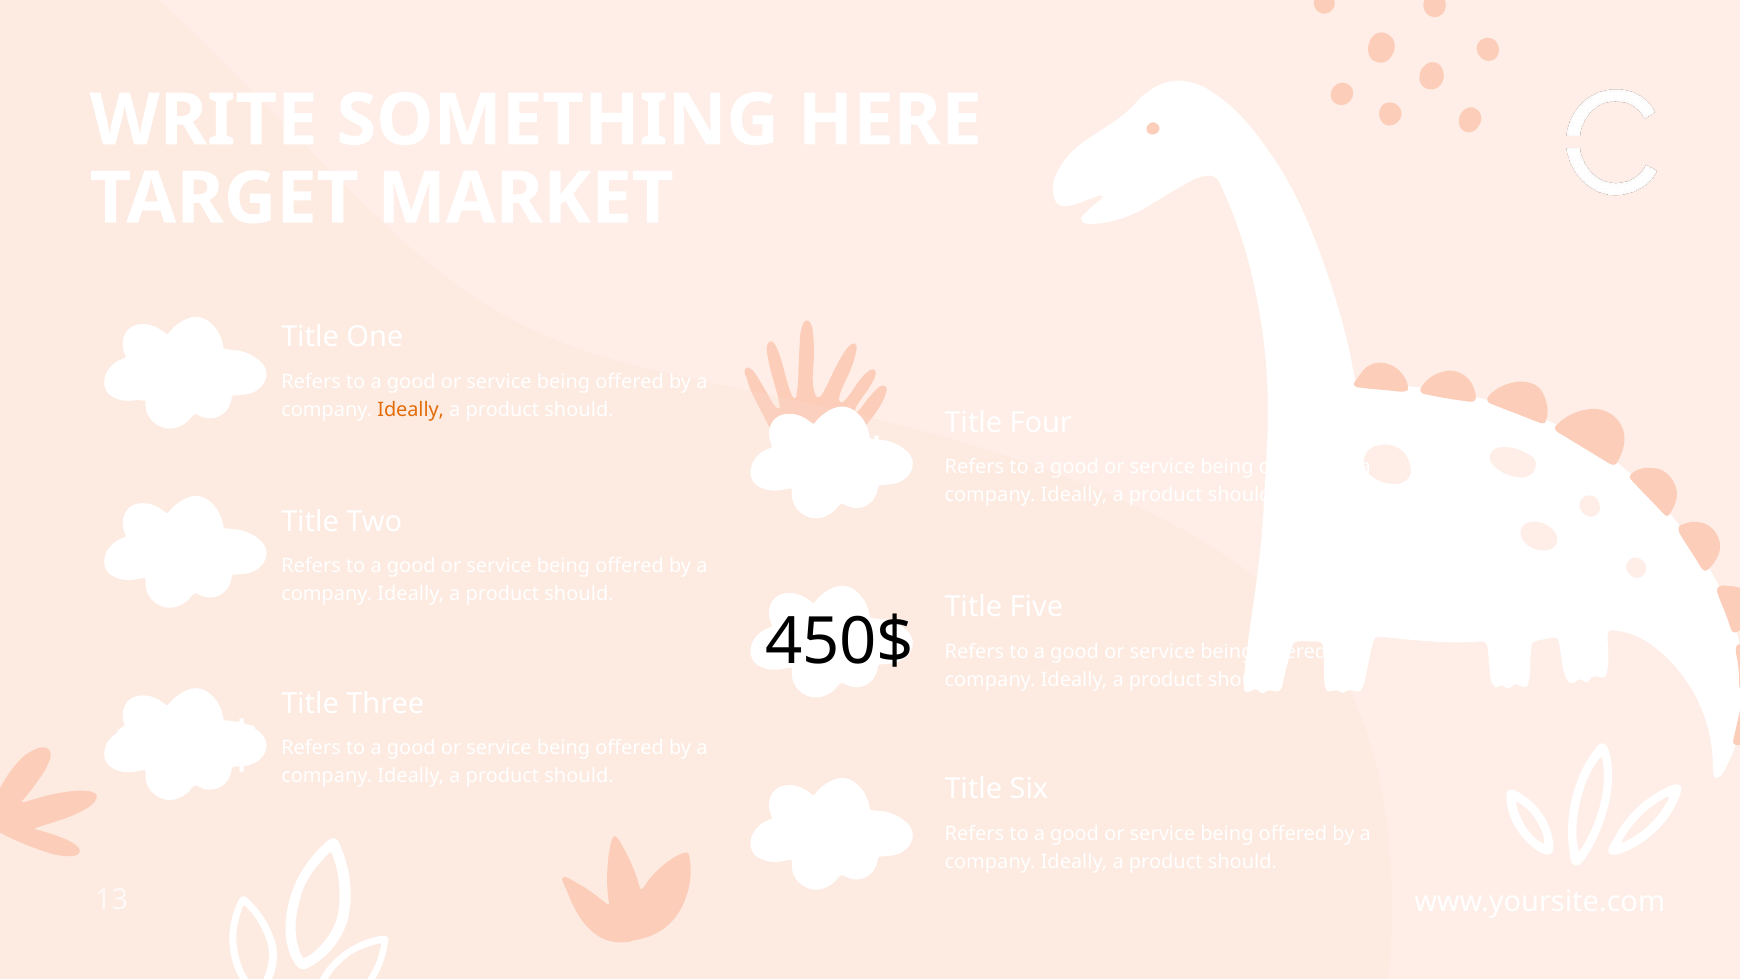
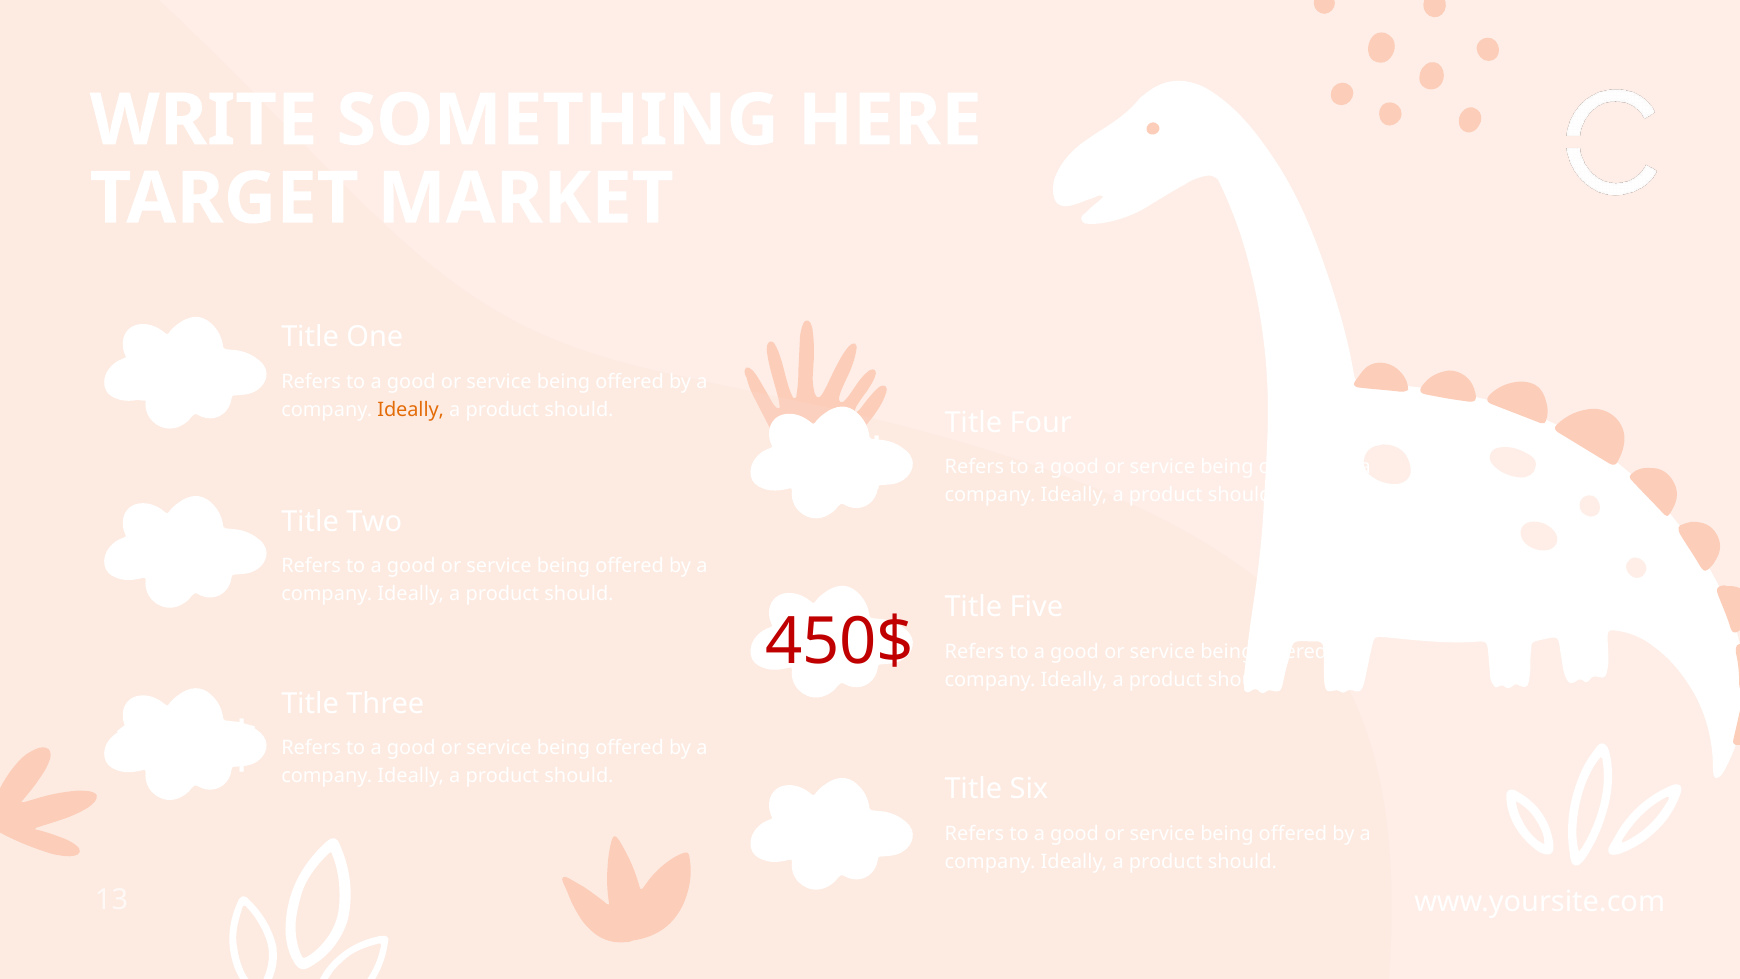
450$ colour: black -> red
